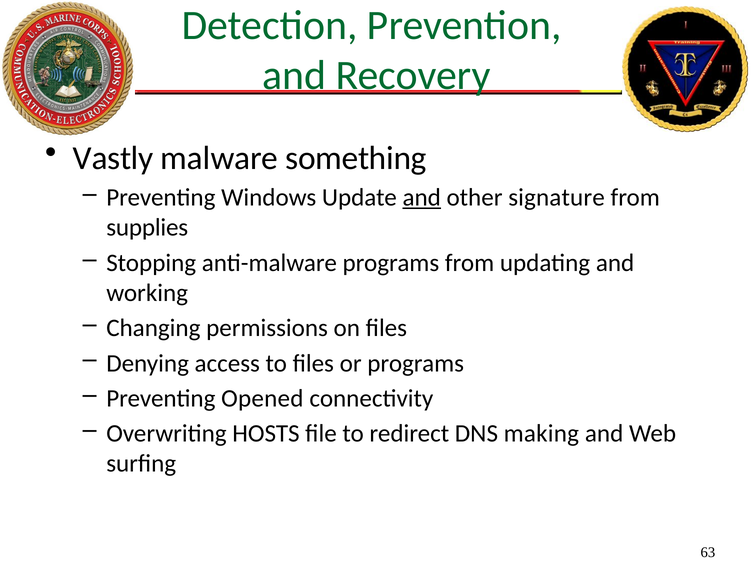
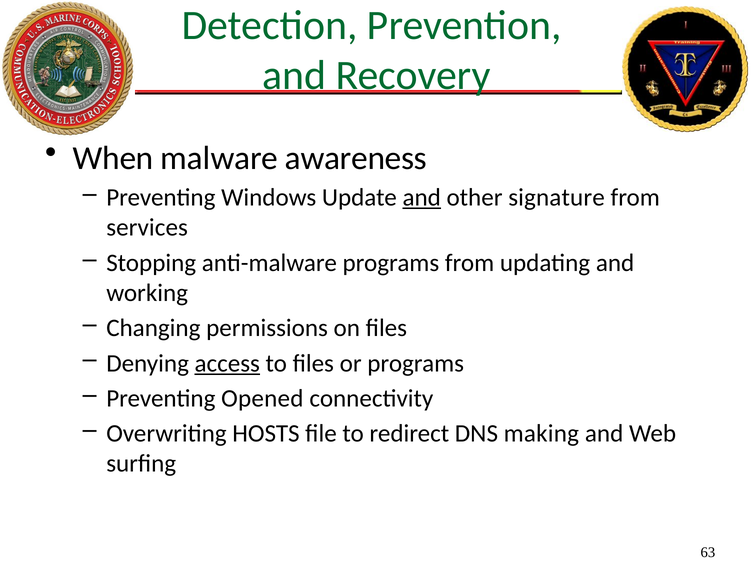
Vastly: Vastly -> When
something: something -> awareness
supplies: supplies -> services
access underline: none -> present
